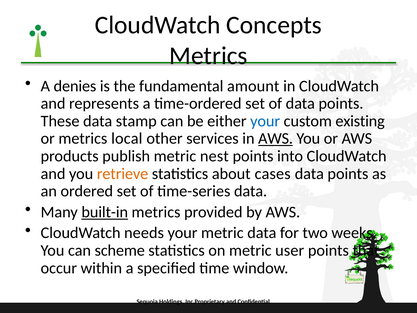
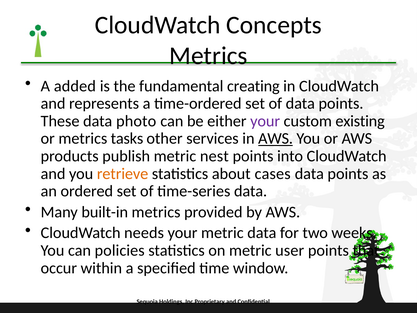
denies: denies -> added
amount: amount -> creating
stamp: stamp -> photo
your at (265, 121) colour: blue -> purple
local: local -> tasks
built-in underline: present -> none
scheme: scheme -> policies
